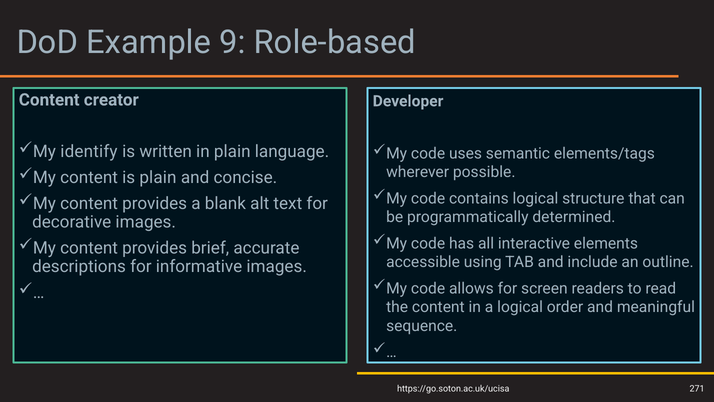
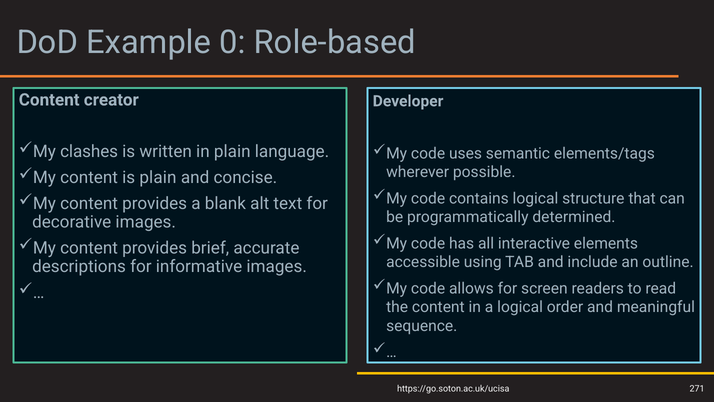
9: 9 -> 0
identify: identify -> clashes
